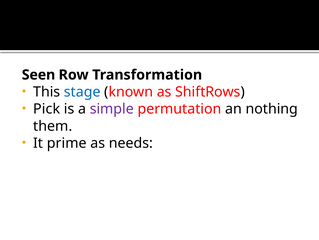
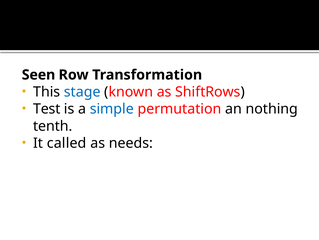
Pick: Pick -> Test
simple colour: purple -> blue
them: them -> tenth
prime: prime -> called
